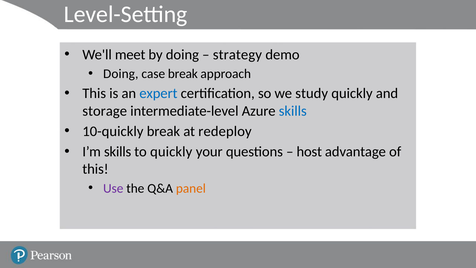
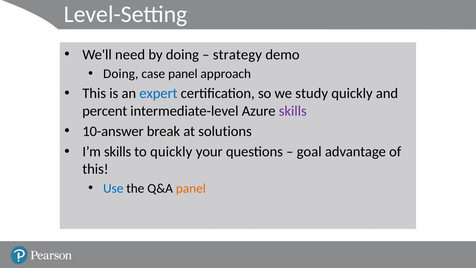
meet: meet -> need
case break: break -> panel
storage: storage -> percent
skills at (293, 111) colour: blue -> purple
10-quickly: 10-quickly -> 10-answer
redeploy: redeploy -> solutions
host: host -> goal
Use colour: purple -> blue
